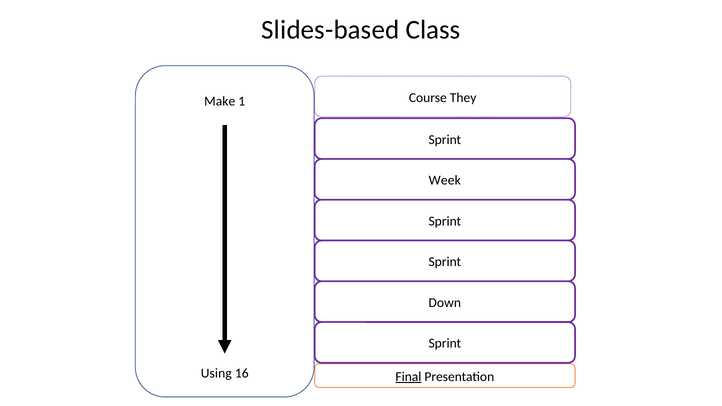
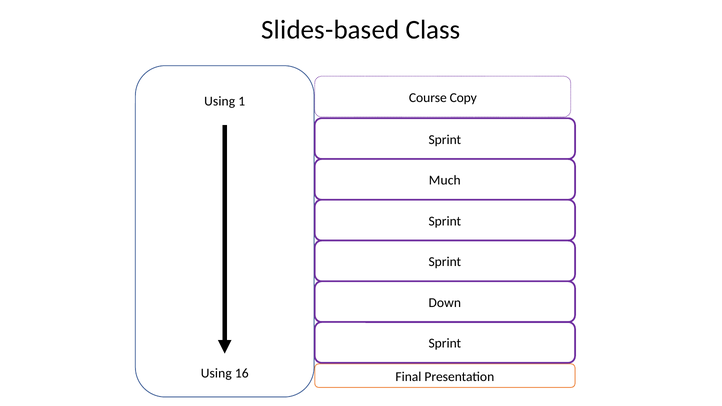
They: They -> Copy
Make at (220, 101): Make -> Using
Week: Week -> Much
Final underline: present -> none
